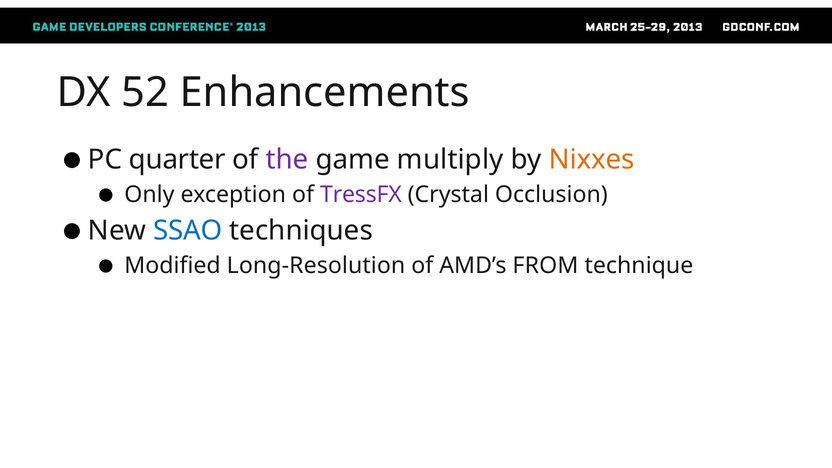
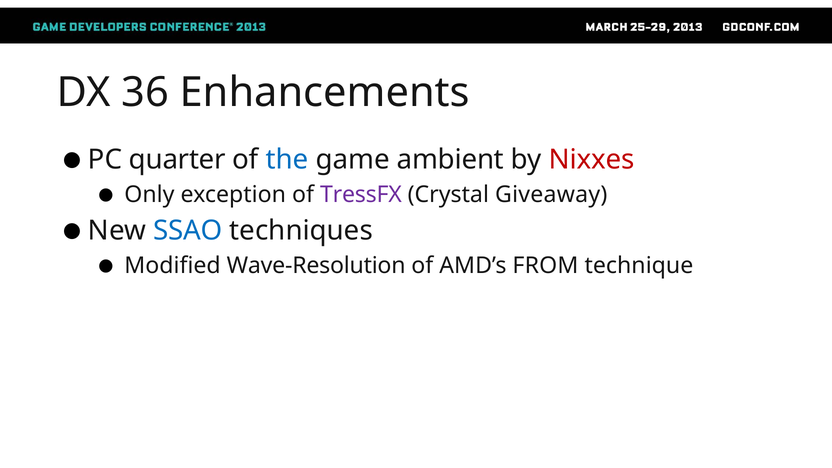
52: 52 -> 36
the colour: purple -> blue
multiply: multiply -> ambient
Nixxes colour: orange -> red
Occlusion: Occlusion -> Giveaway
Long-Resolution: Long-Resolution -> Wave-Resolution
